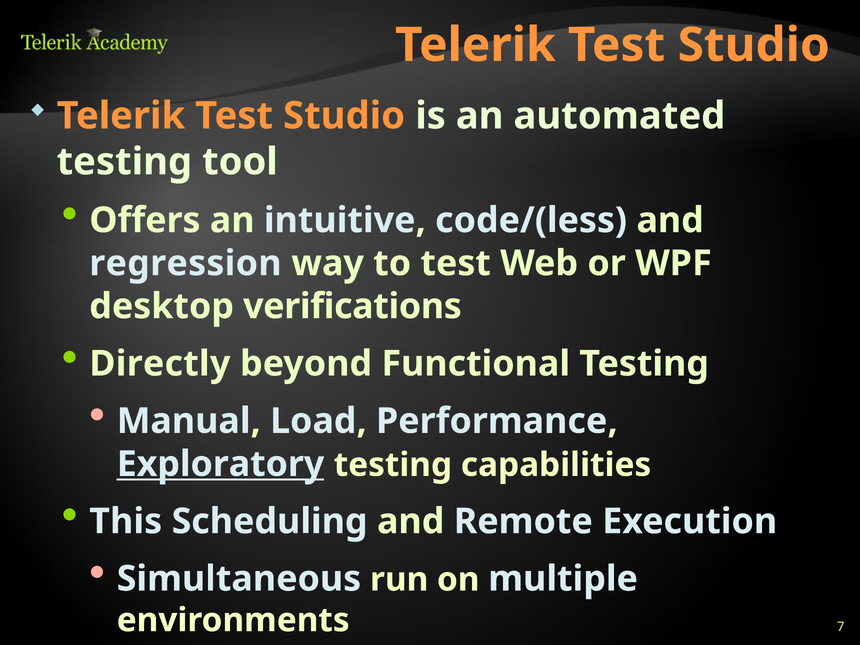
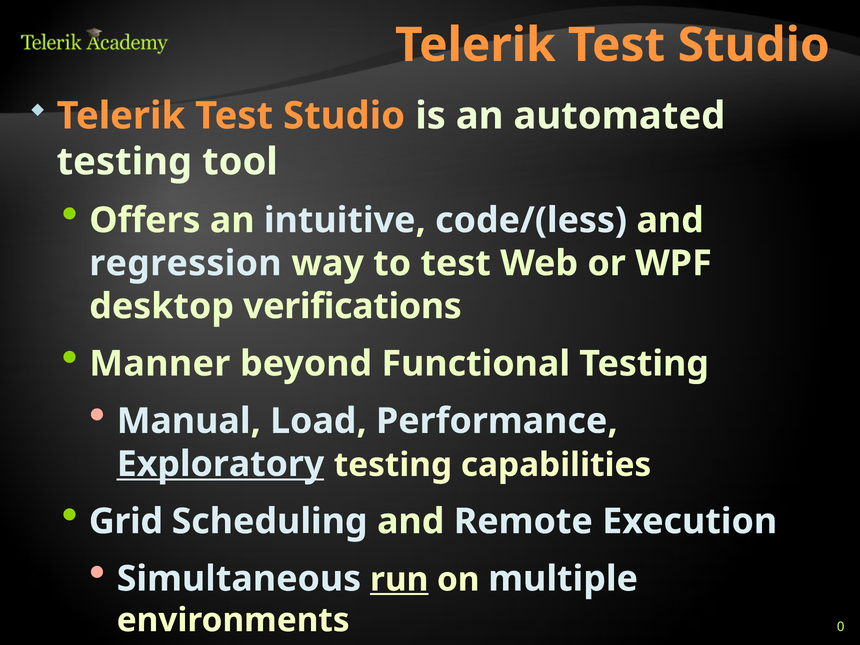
Directly: Directly -> Manner
This: This -> Grid
run underline: none -> present
7: 7 -> 0
